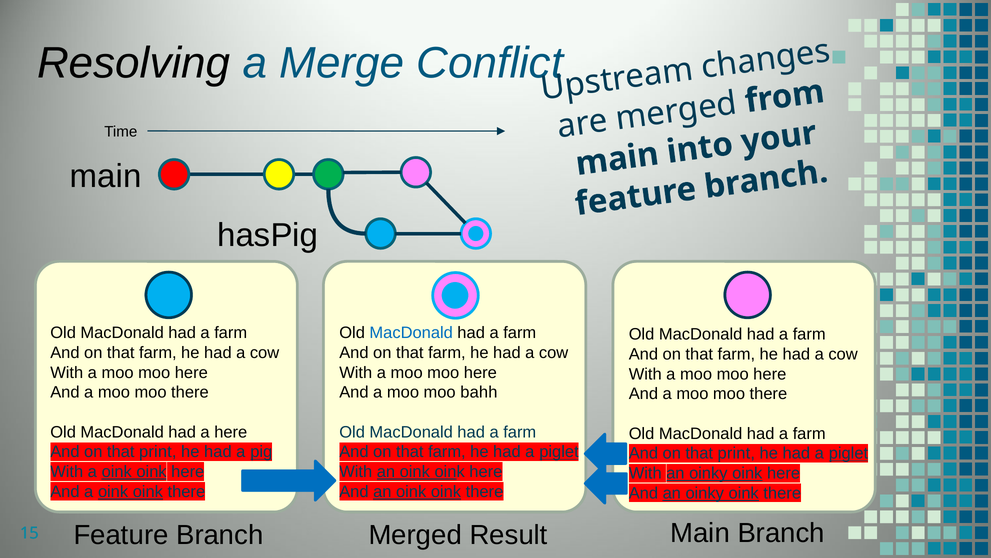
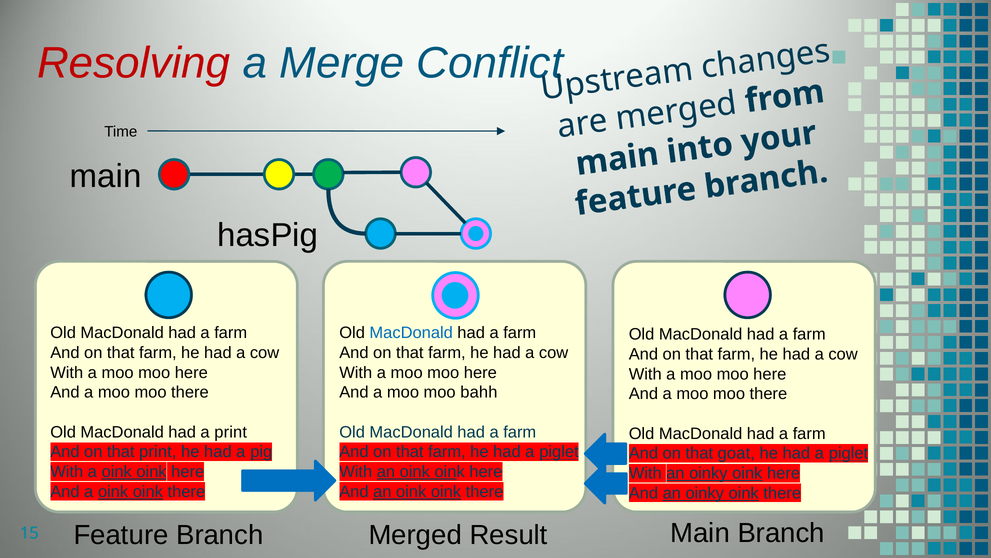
Resolving colour: black -> red
a here: here -> print
print at (736, 453): print -> goat
